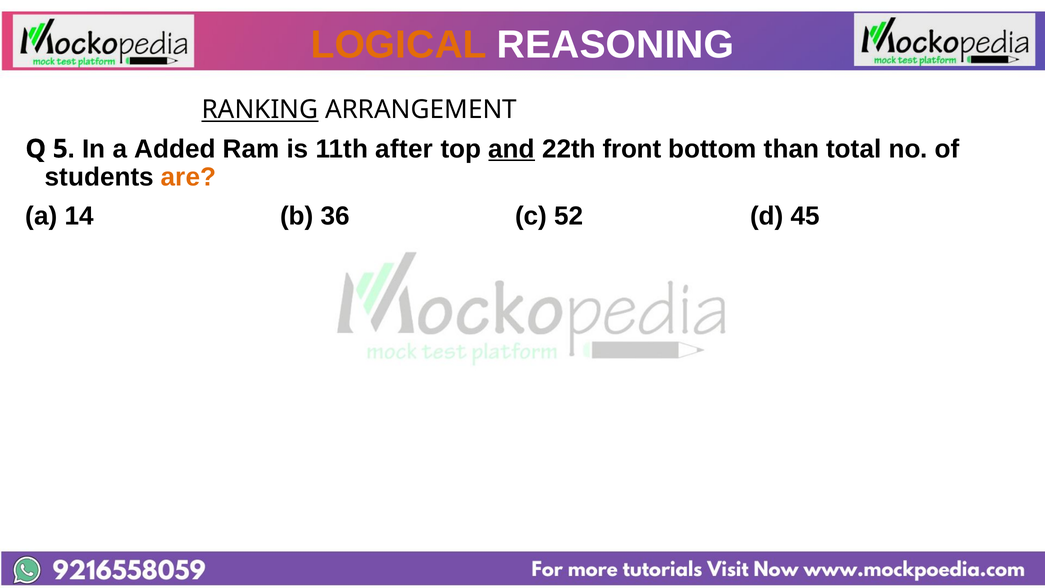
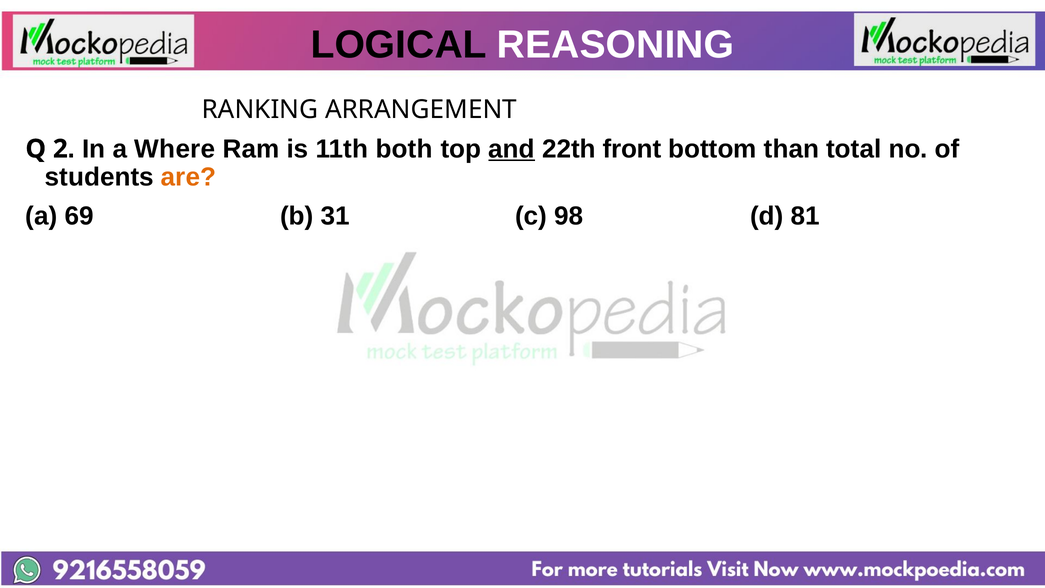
LOGICAL colour: orange -> black
RANKING underline: present -> none
5: 5 -> 2
Added: Added -> Where
after: after -> both
14: 14 -> 69
36: 36 -> 31
52: 52 -> 98
45: 45 -> 81
